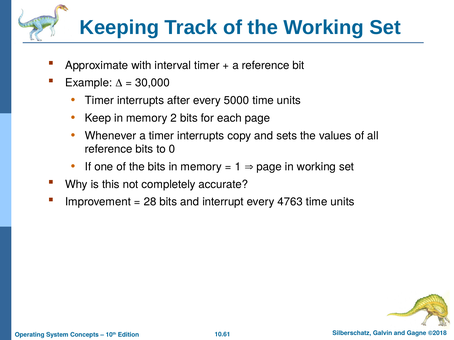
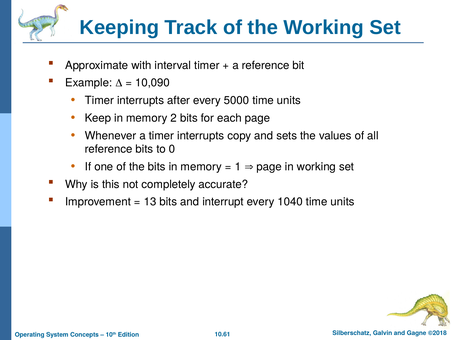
30,000: 30,000 -> 10,090
28: 28 -> 13
4763: 4763 -> 1040
